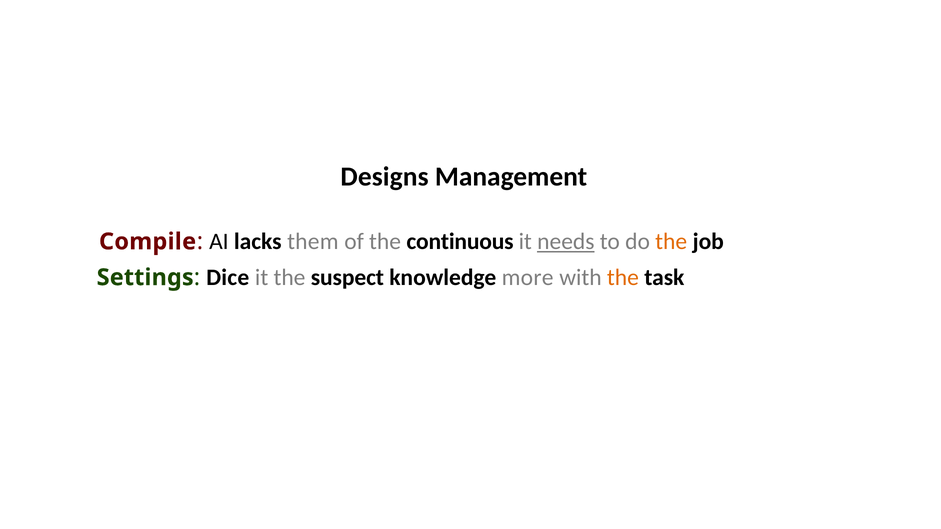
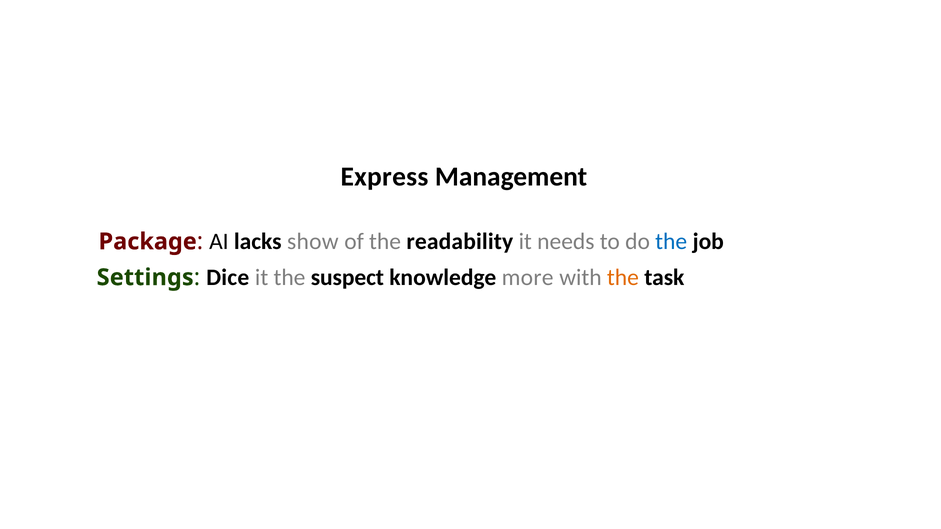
Designs: Designs -> Express
Compile: Compile -> Package
them: them -> show
continuous: continuous -> readability
needs underline: present -> none
the at (671, 242) colour: orange -> blue
